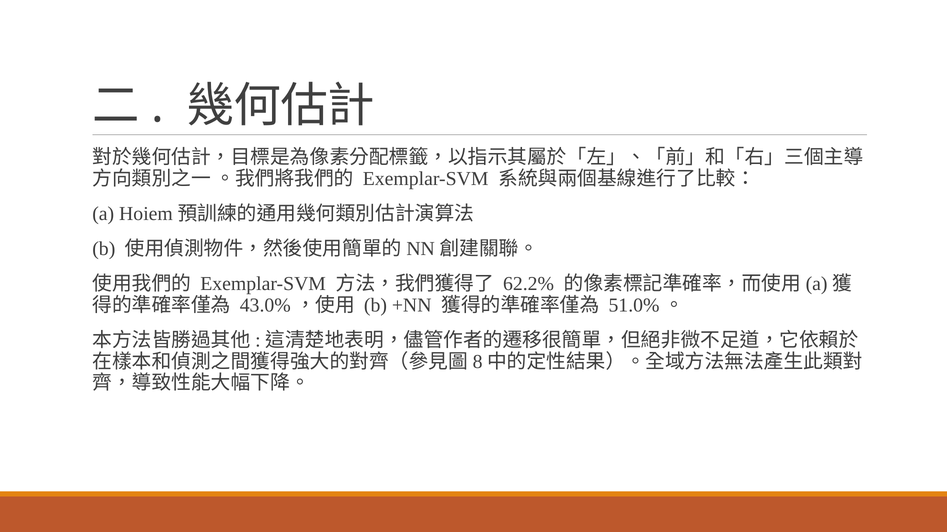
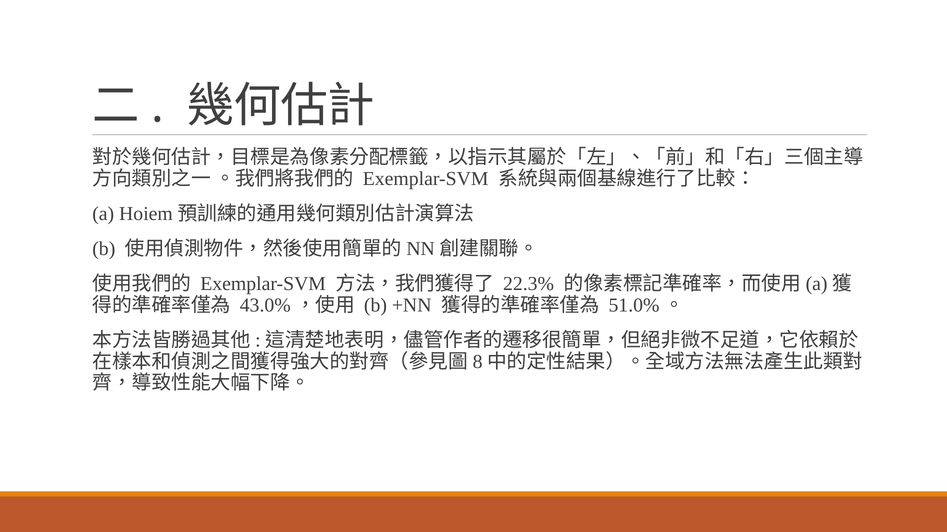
62.2%: 62.2% -> 22.3%
